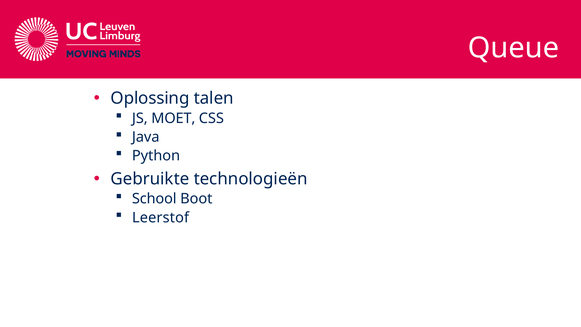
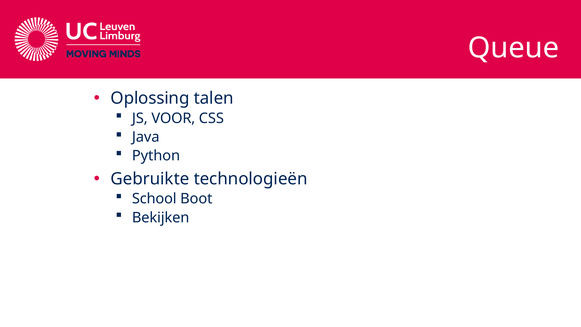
MOET: MOET -> VOOR
Leerstof: Leerstof -> Bekijken
